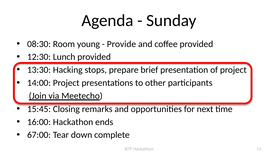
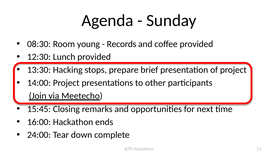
Provide: Provide -> Records
67:00: 67:00 -> 24:00
